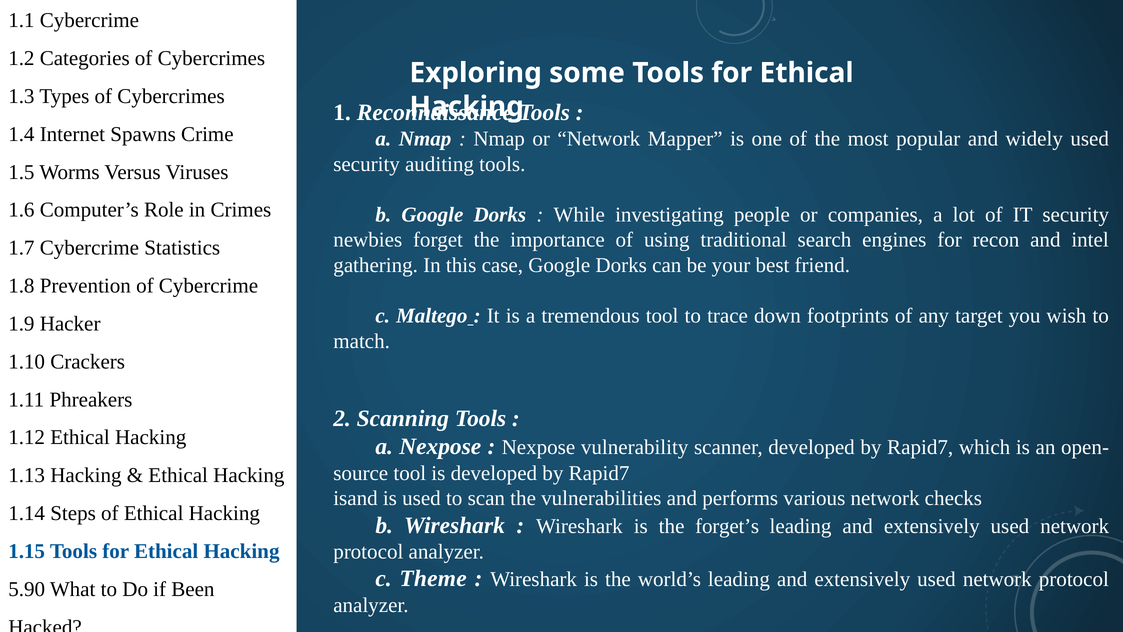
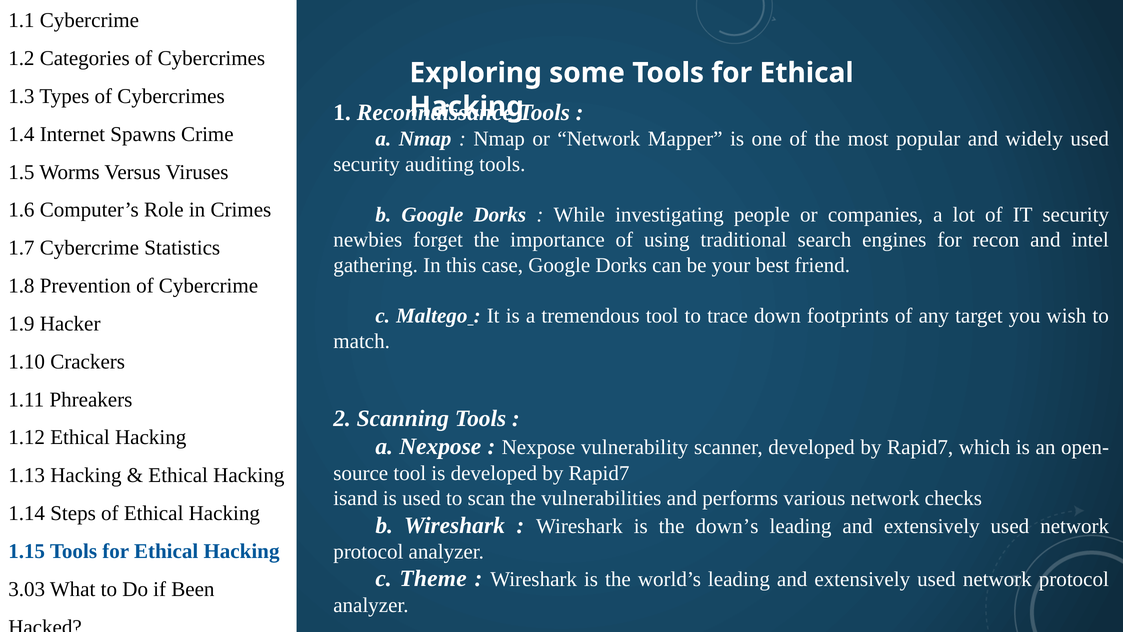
forget’s: forget’s -> down’s
5.90: 5.90 -> 3.03
